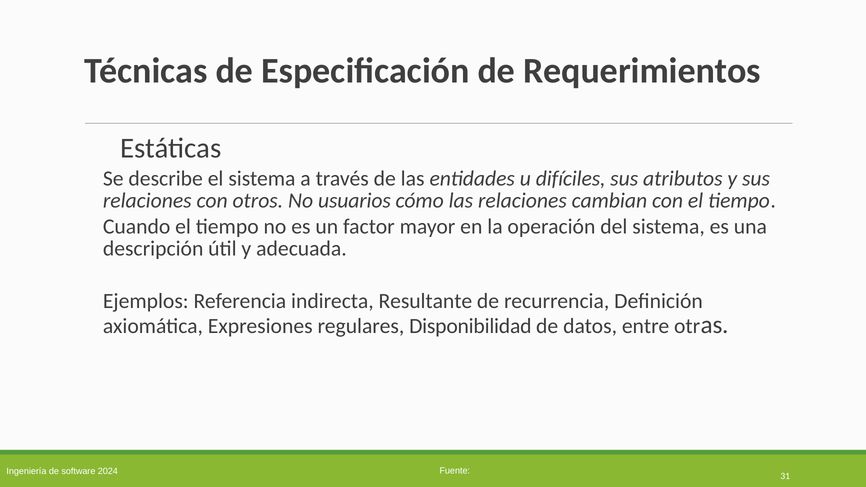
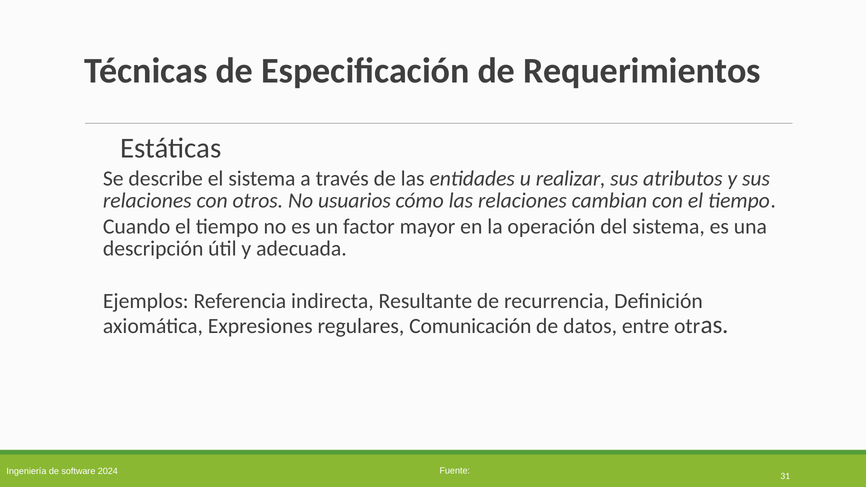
difíciles: difíciles -> realizar
Disponibilidad: Disponibilidad -> Comunicación
